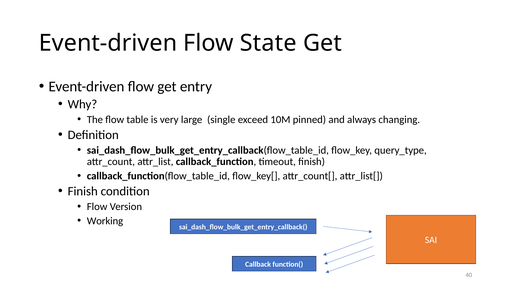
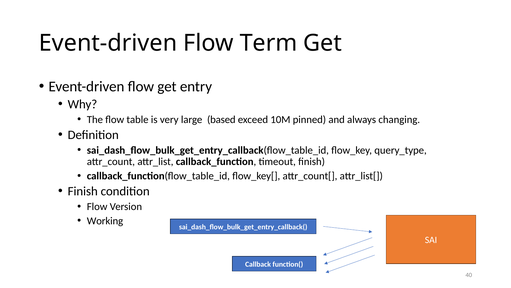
State: State -> Term
single: single -> based
